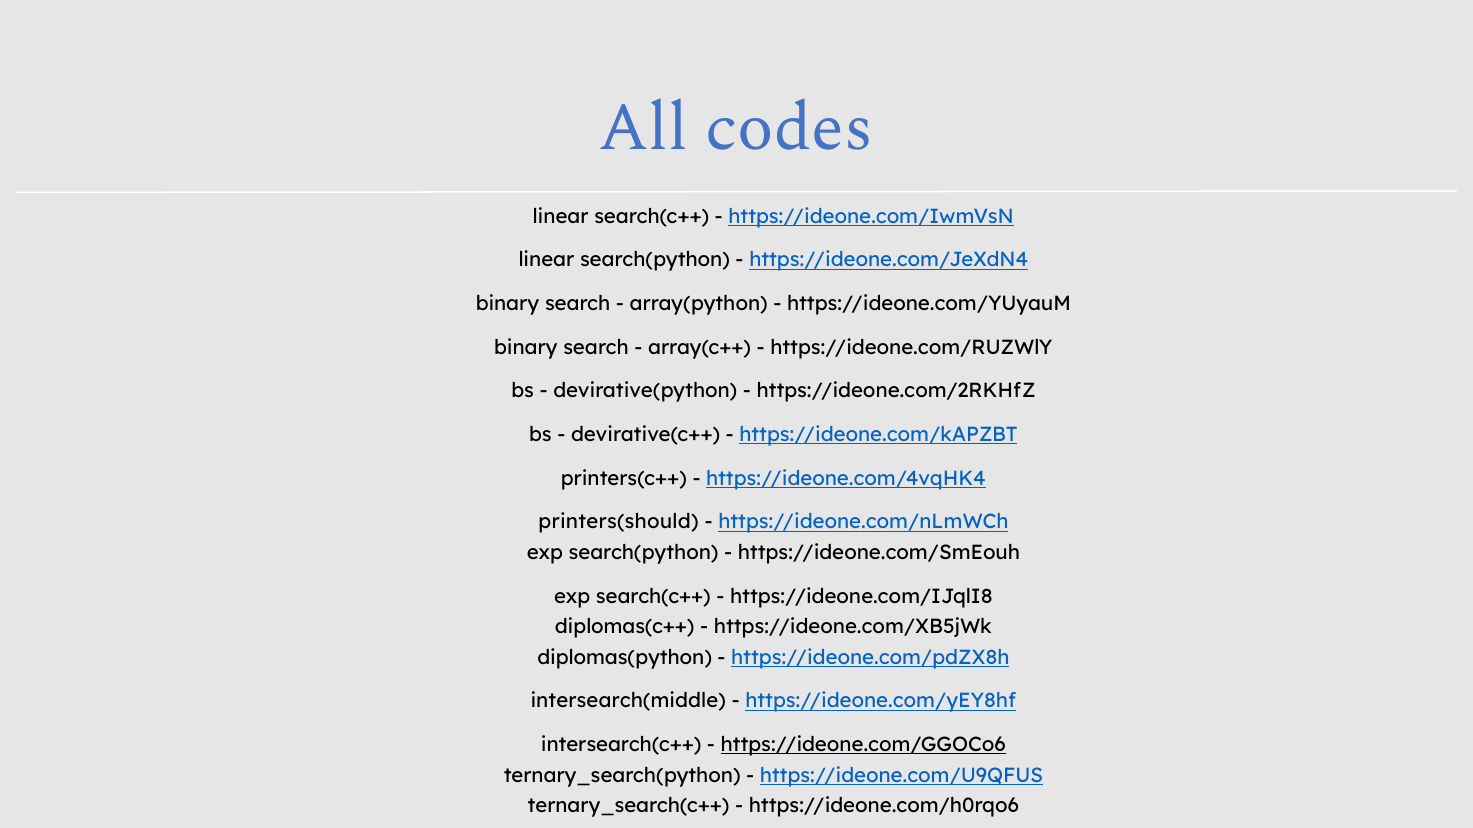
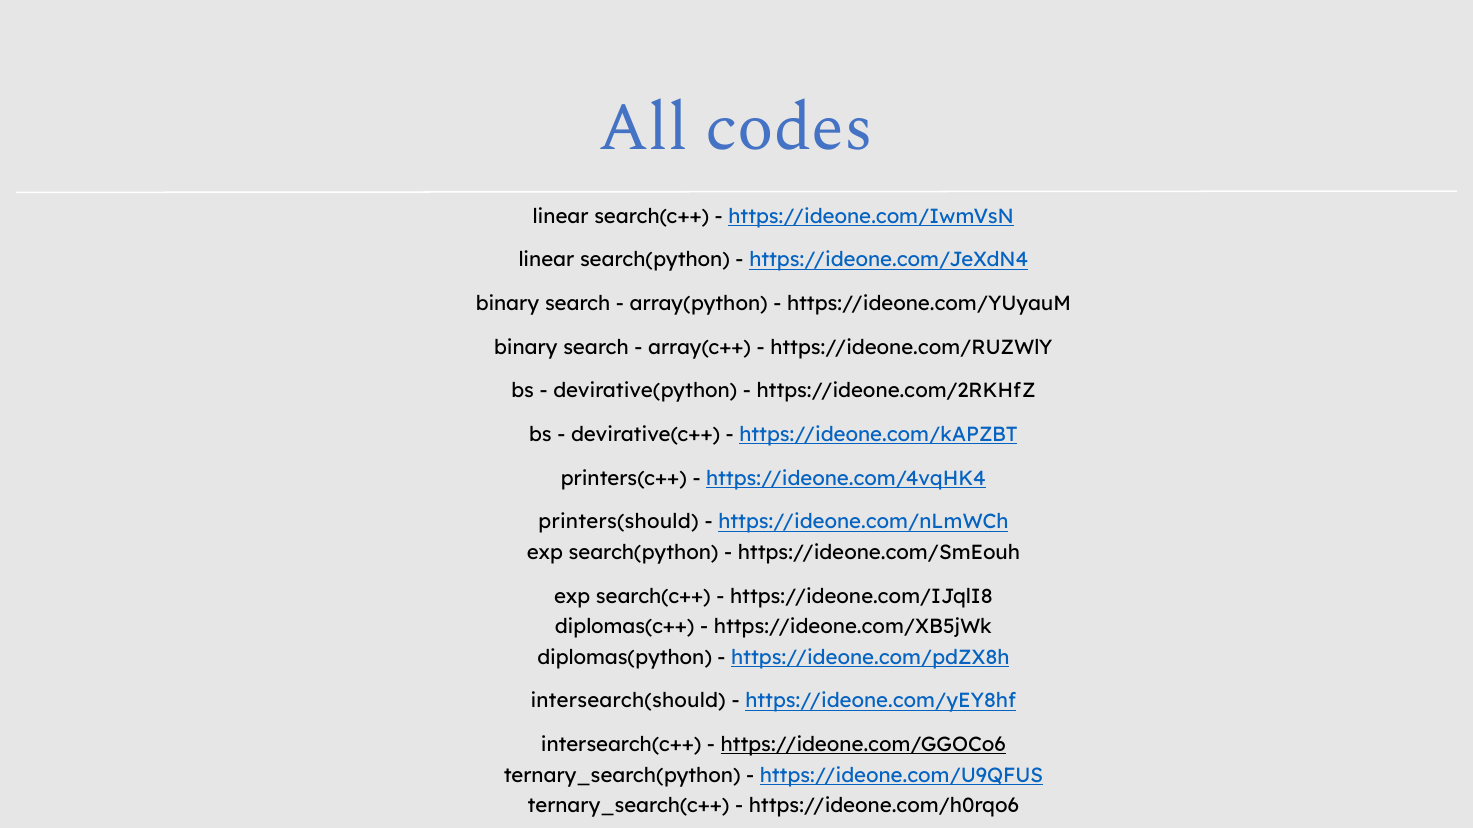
intersearch(middle: intersearch(middle -> intersearch(should
